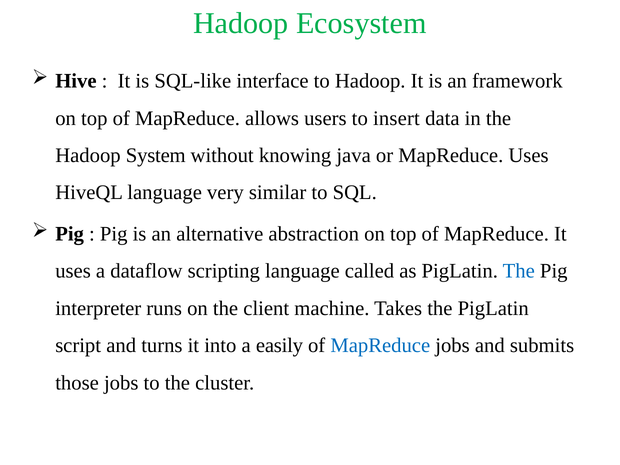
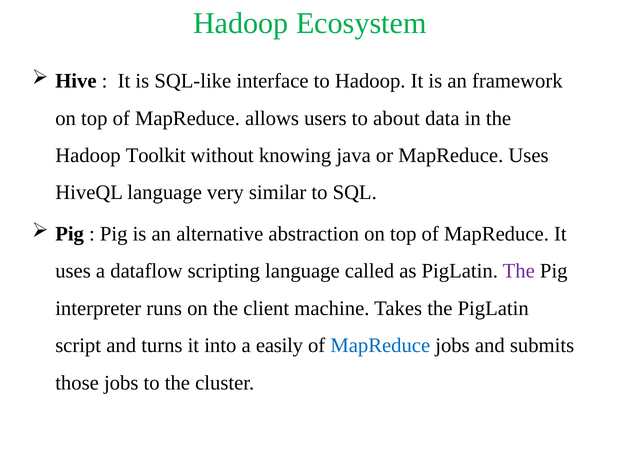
insert: insert -> about
System: System -> Toolkit
The at (519, 271) colour: blue -> purple
